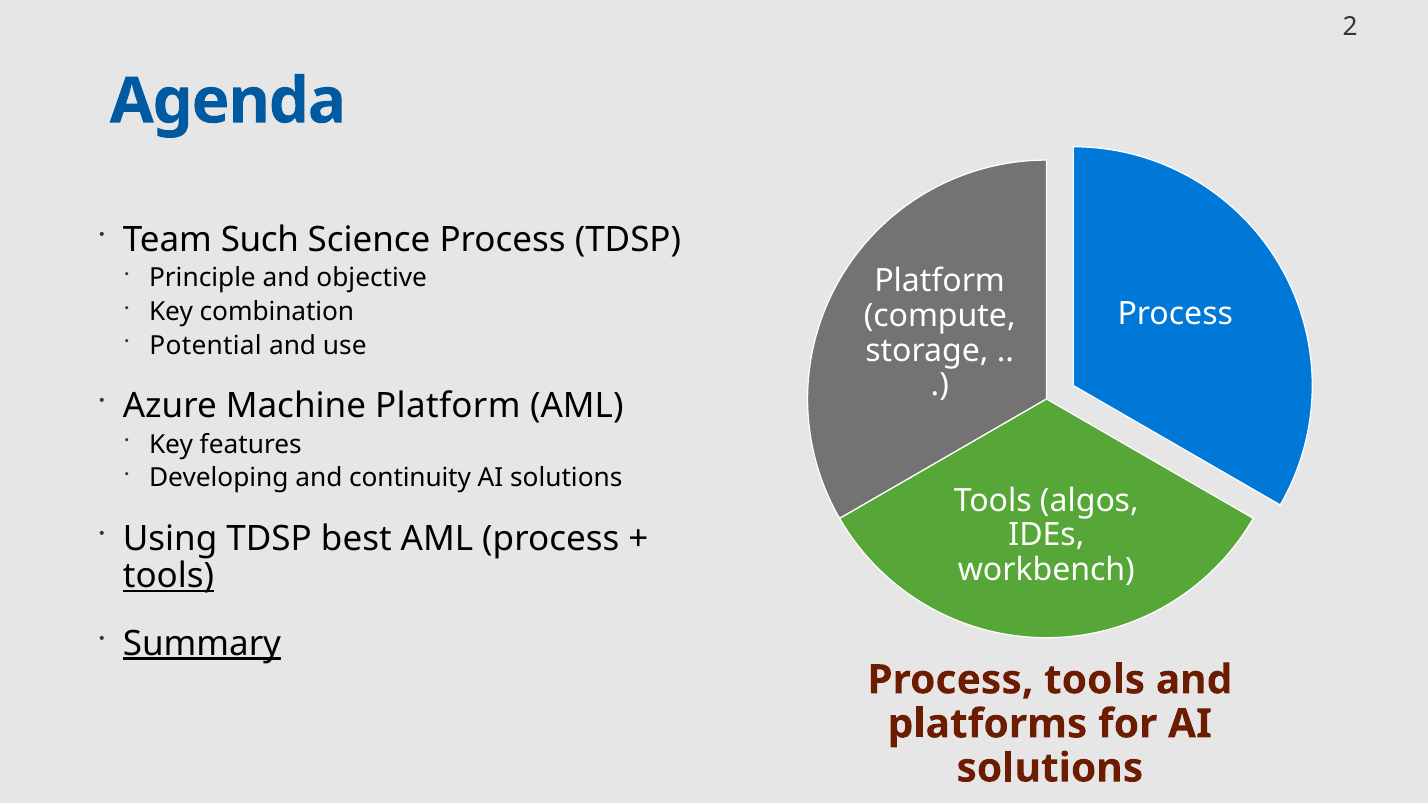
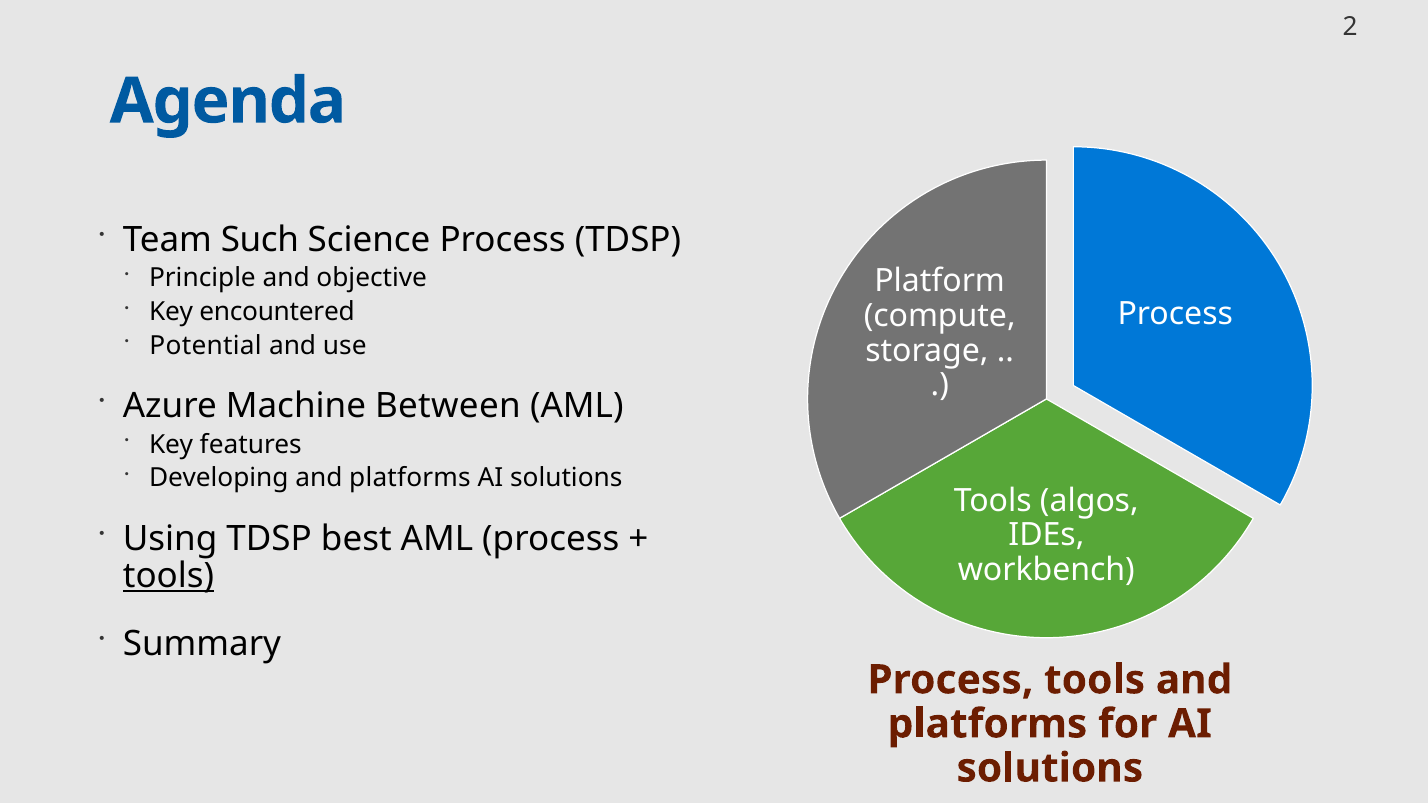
combination: combination -> encountered
Machine Platform: Platform -> Between
Developing and continuity: continuity -> platforms
Summary underline: present -> none
